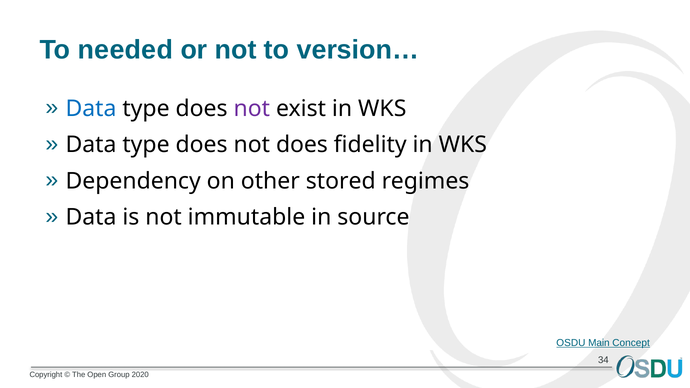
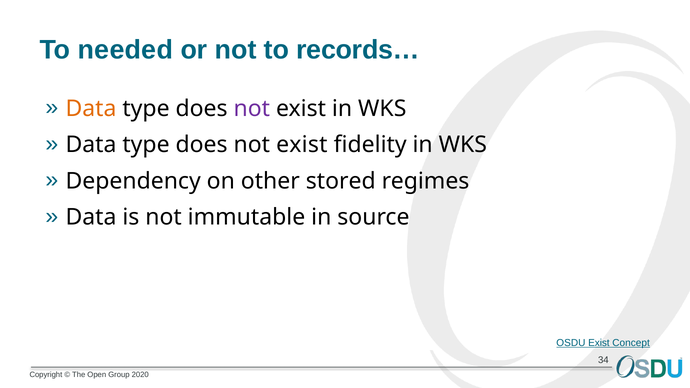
version…: version… -> records…
Data at (91, 109) colour: blue -> orange
does at (302, 145): does -> exist
OSDU Main: Main -> Exist
